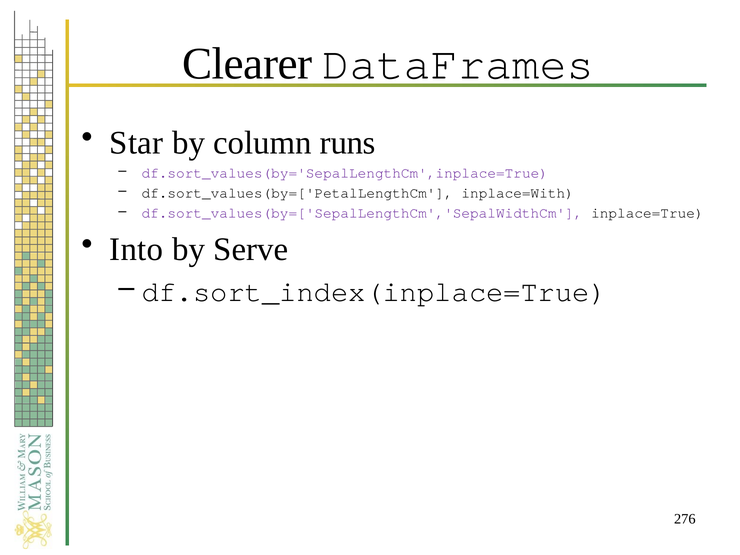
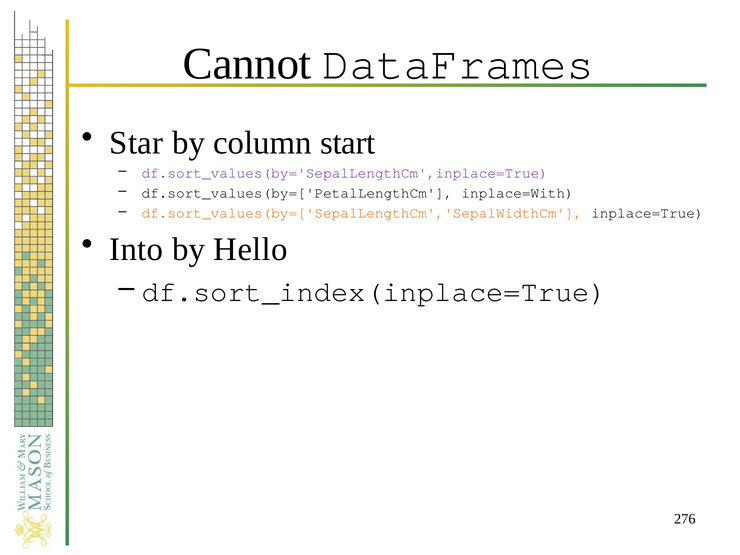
Clearer: Clearer -> Cannot
runs: runs -> start
df.sort_values(by=['SepalLengthCm','SepalWidthCm colour: purple -> orange
Serve: Serve -> Hello
